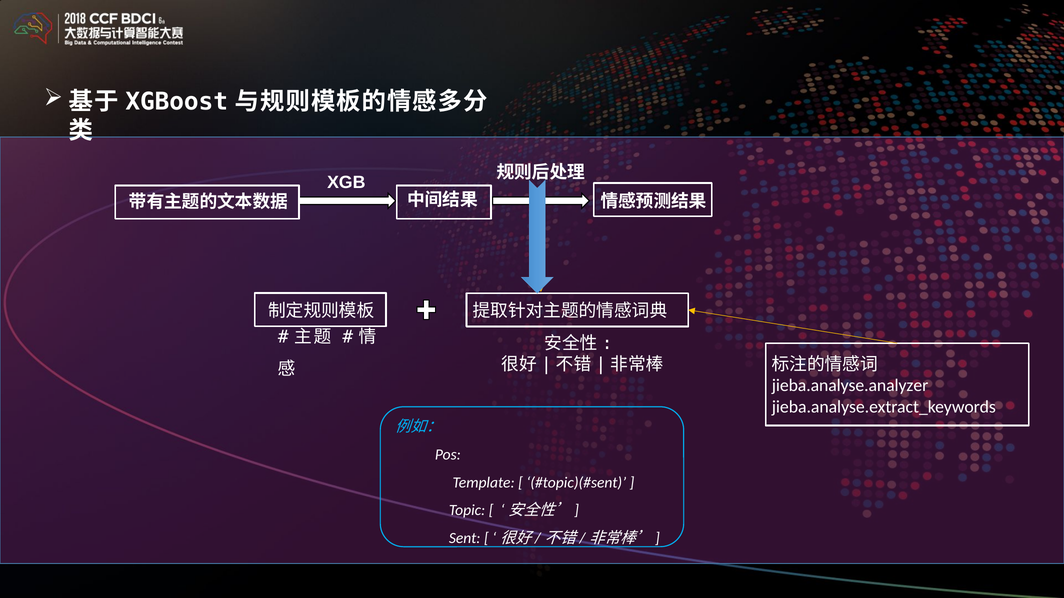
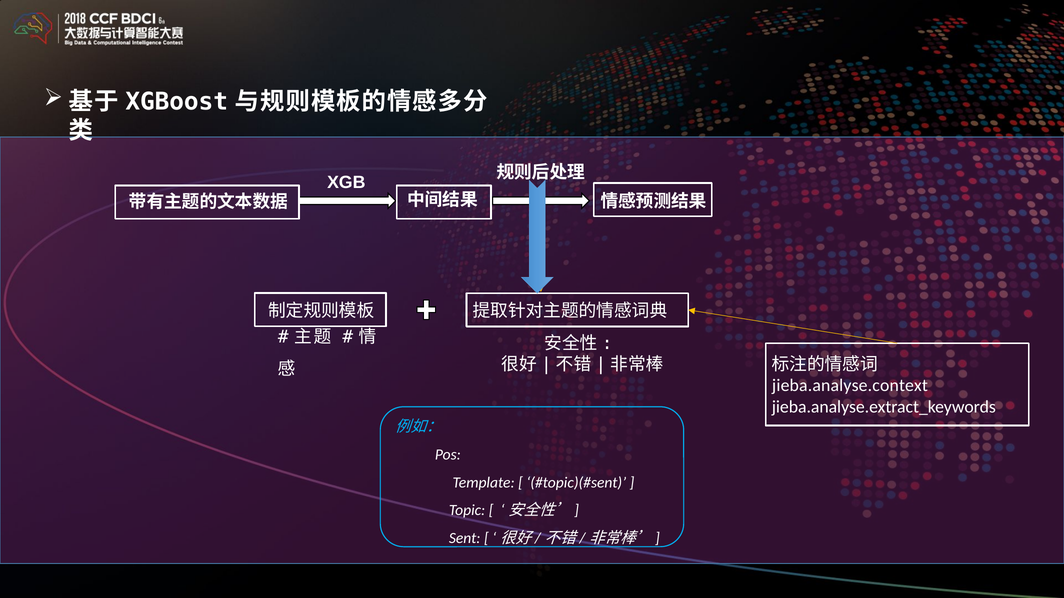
jieba.analyse.analyzer: jieba.analyse.analyzer -> jieba.analyse.context
